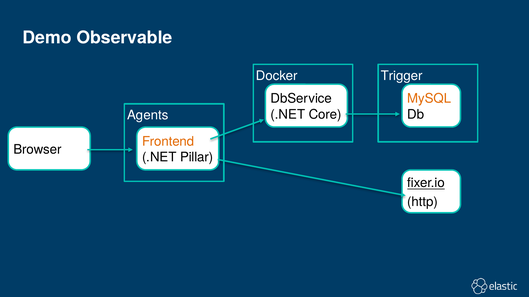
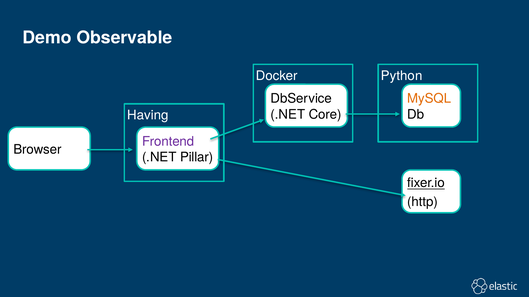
Trigger: Trigger -> Python
Agents: Agents -> Having
Frontend colour: orange -> purple
